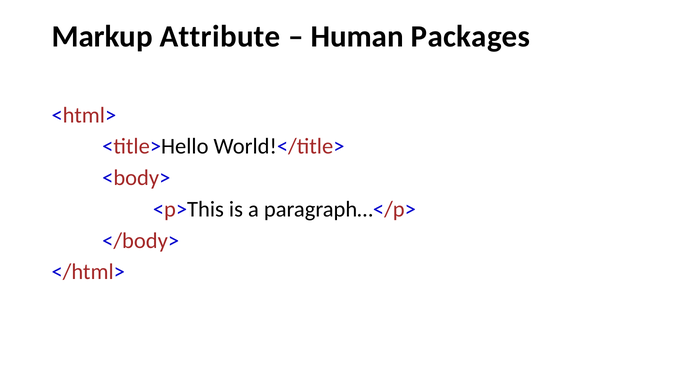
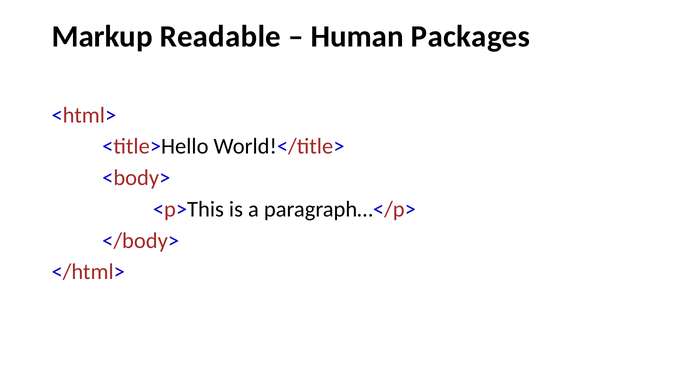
Attribute: Attribute -> Readable
